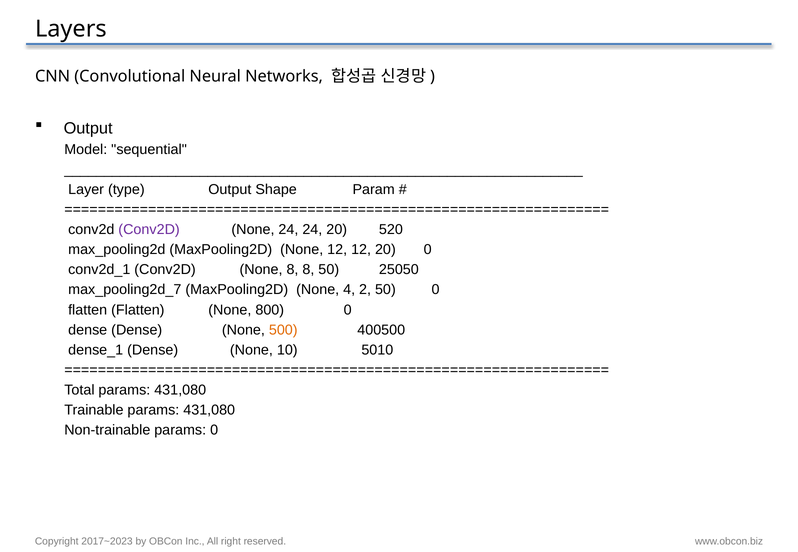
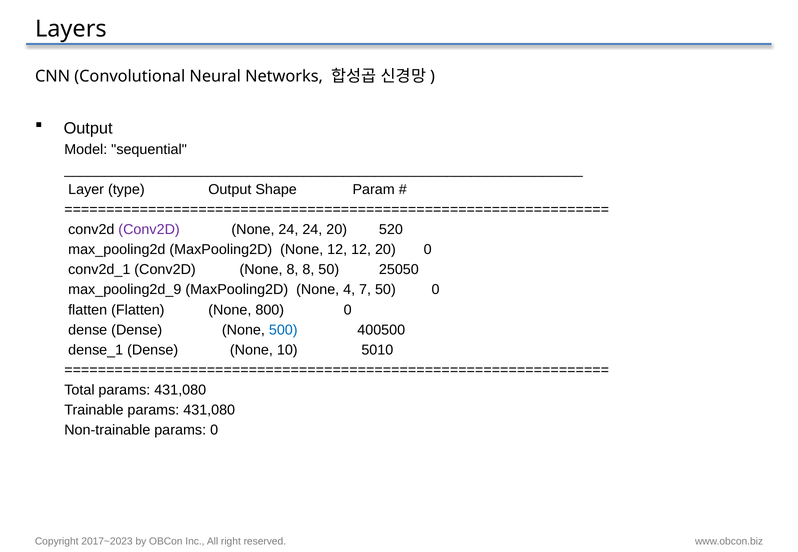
max_pooling2d_7: max_pooling2d_7 -> max_pooling2d_9
2: 2 -> 7
500 colour: orange -> blue
